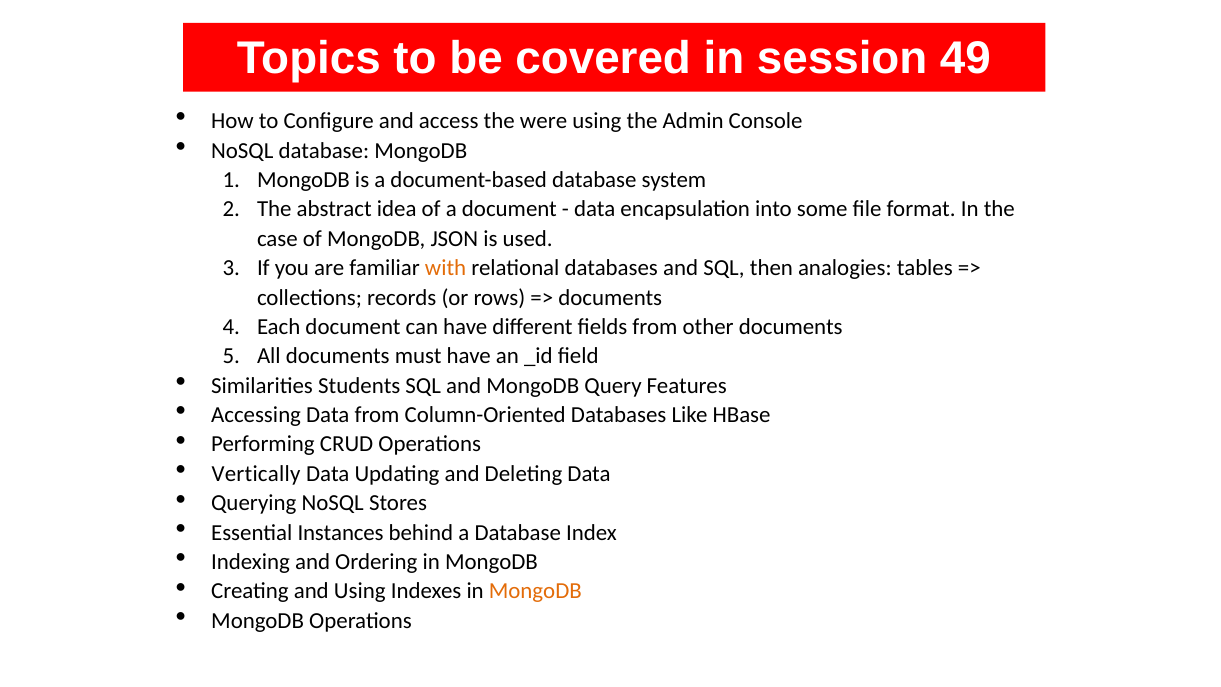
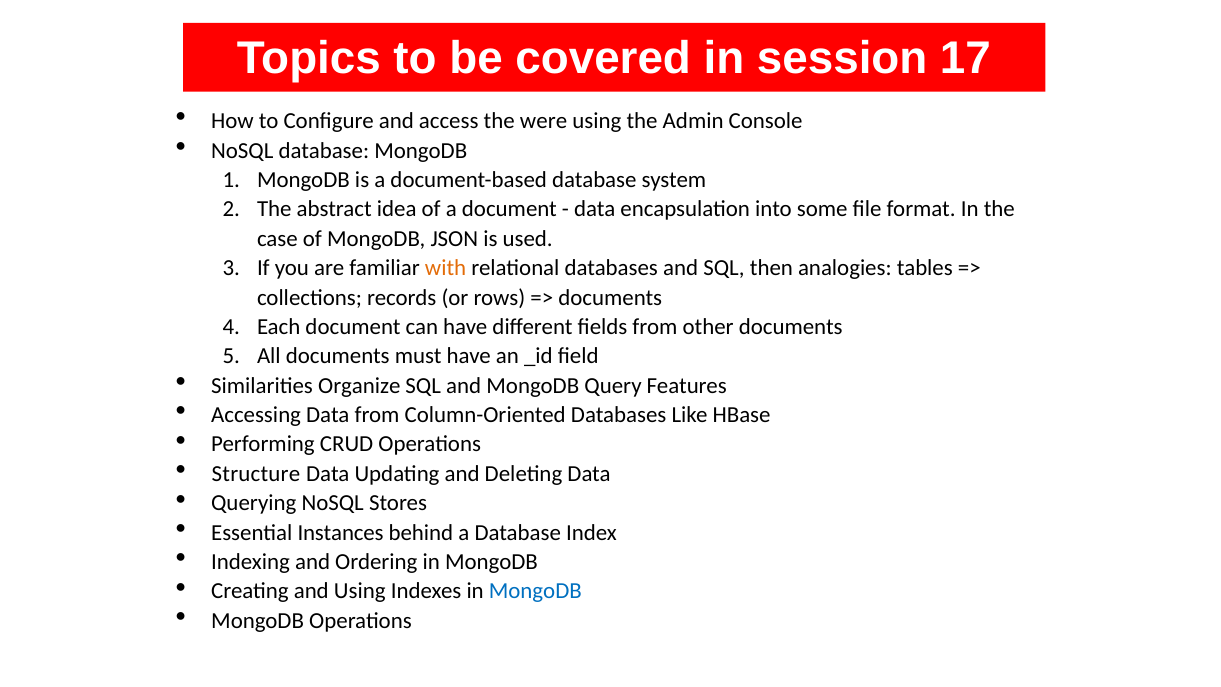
49: 49 -> 17
Students: Students -> Organize
Vertically: Vertically -> Structure
MongoDB at (535, 591) colour: orange -> blue
